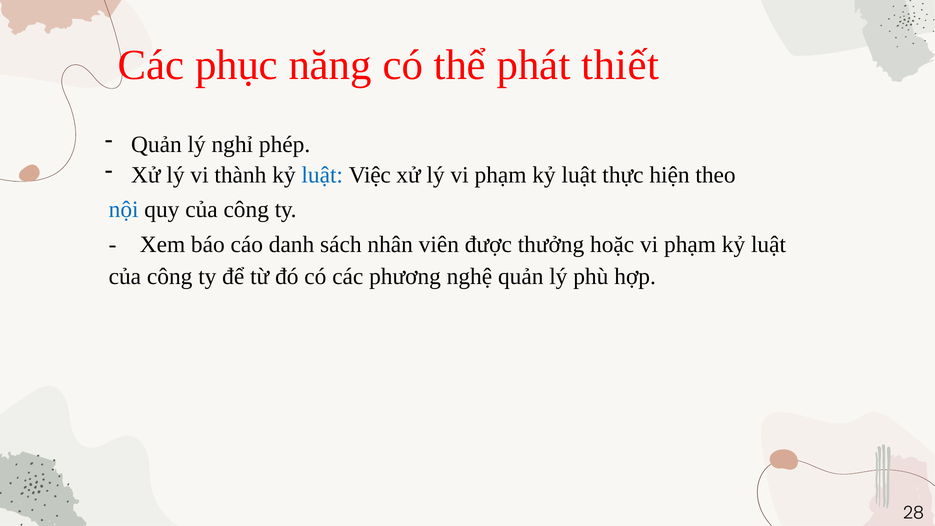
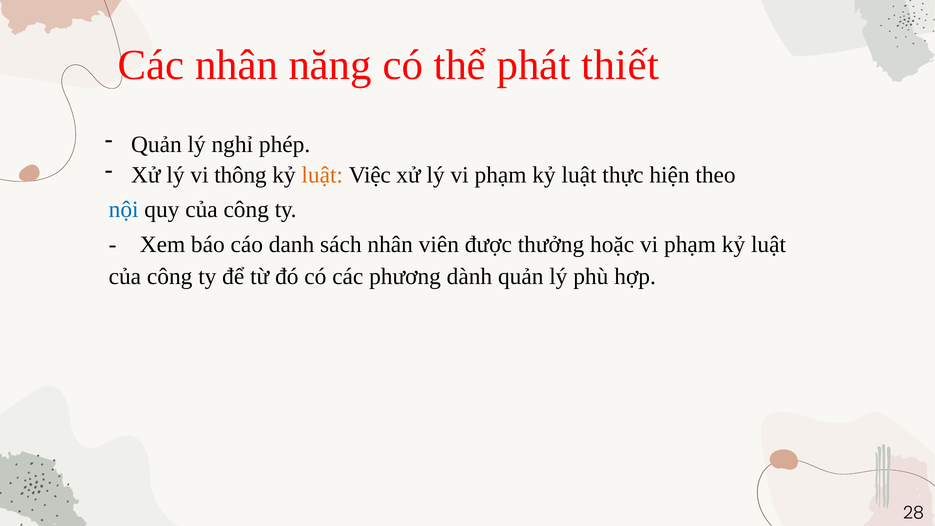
Các phục: phục -> nhân
thành: thành -> thông
luật at (322, 175) colour: blue -> orange
nghệ: nghệ -> dành
